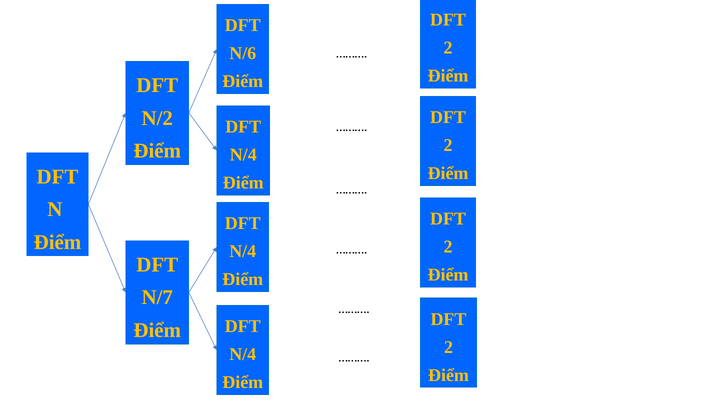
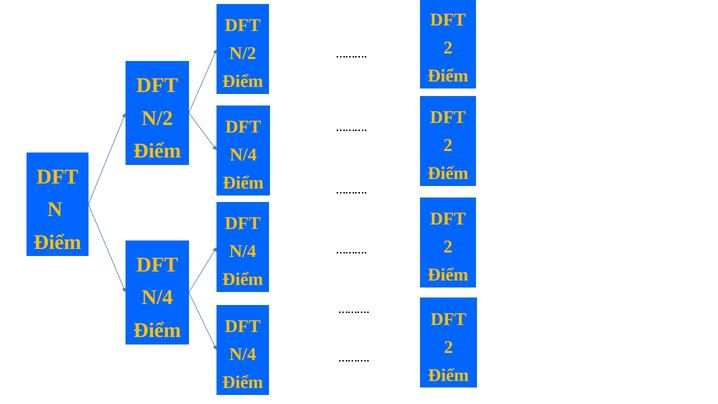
N/6 at (243, 54): N/6 -> N/2
N/7 at (157, 297): N/7 -> N/4
